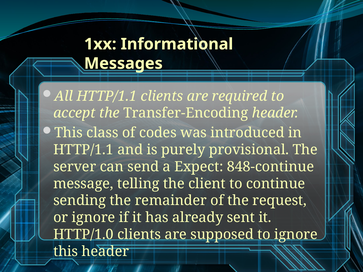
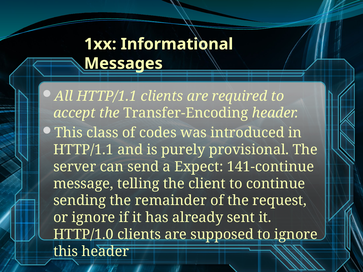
848-continue: 848-continue -> 141-continue
